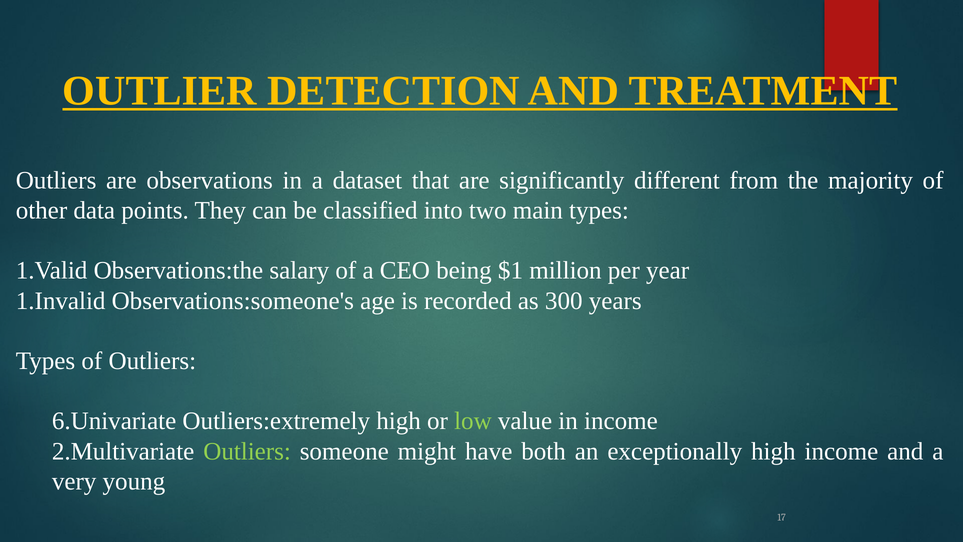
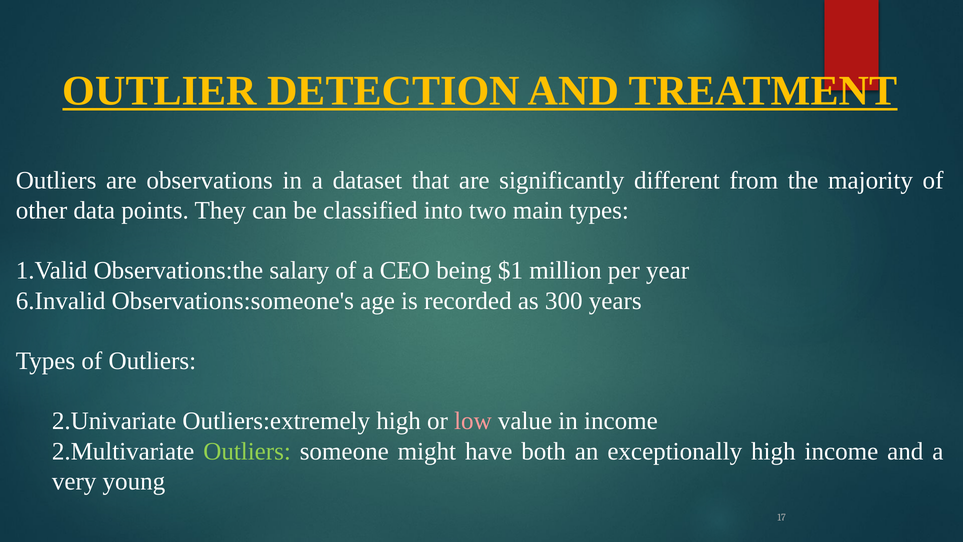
1.Invalid: 1.Invalid -> 6.Invalid
6.Univariate: 6.Univariate -> 2.Univariate
low colour: light green -> pink
